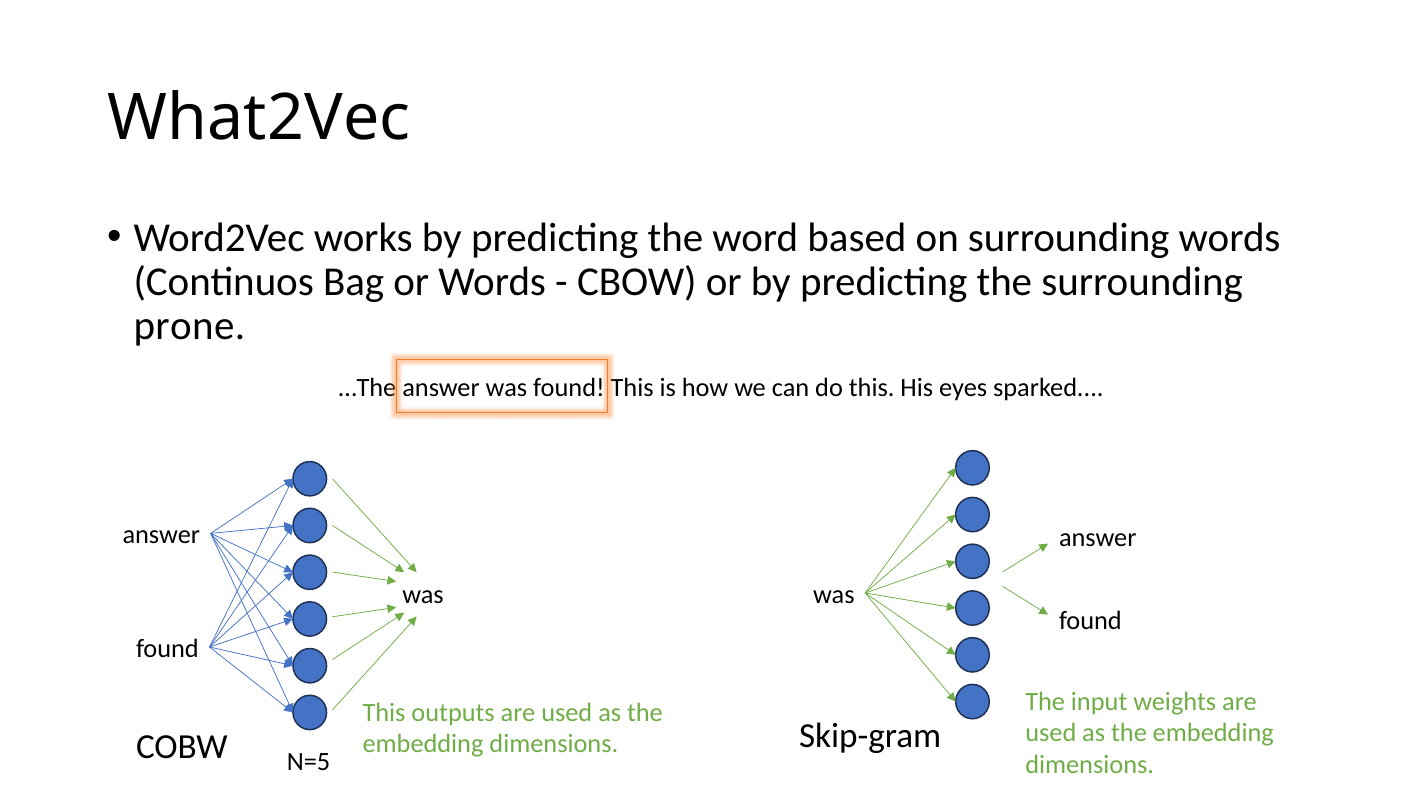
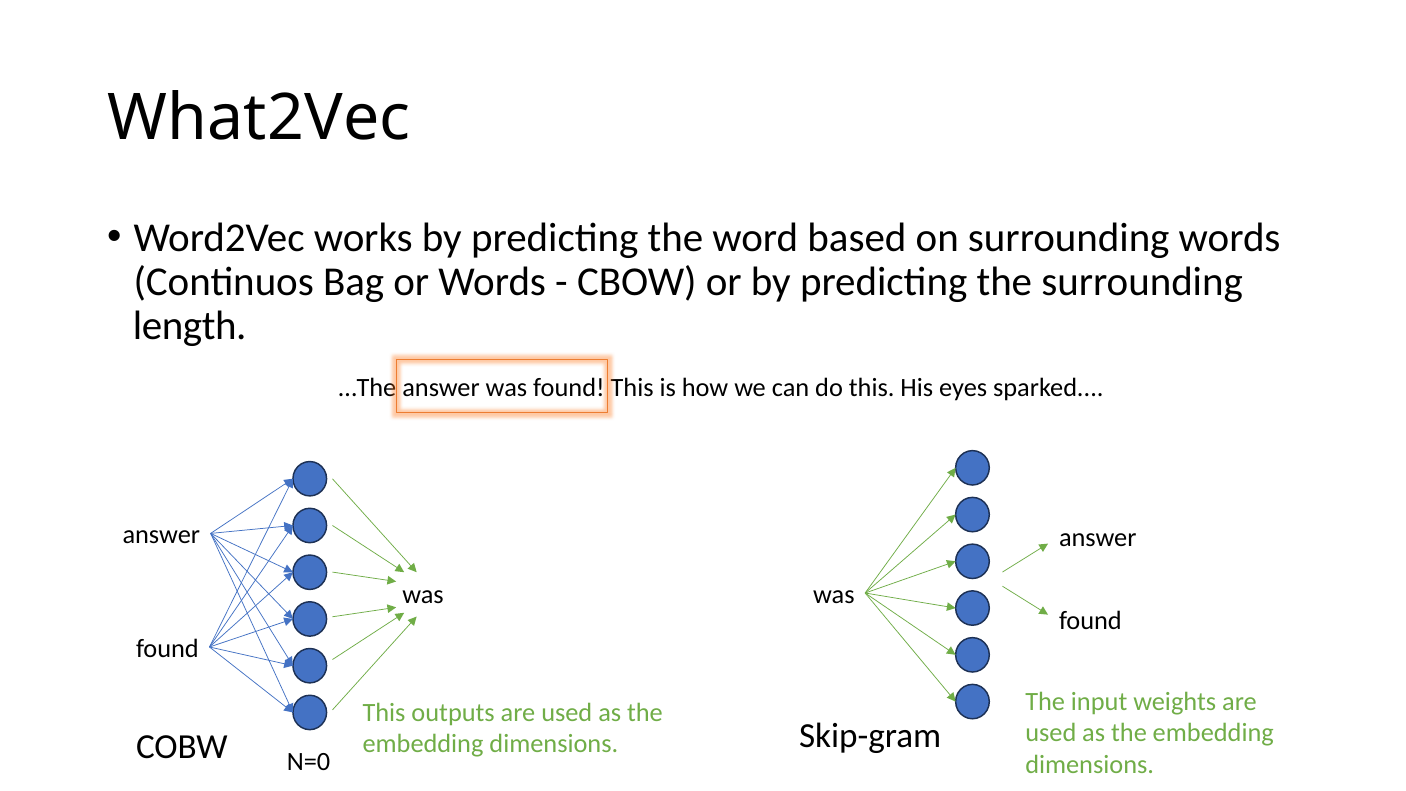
prone: prone -> length
N=5: N=5 -> N=0
